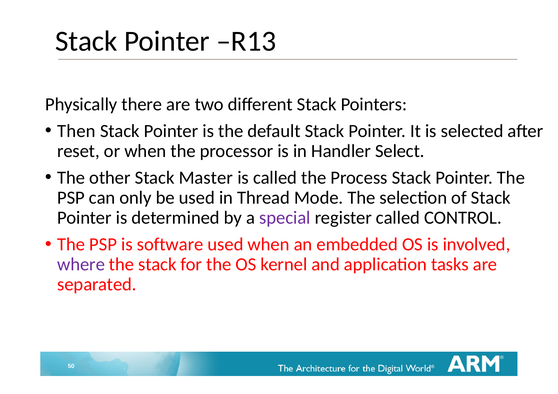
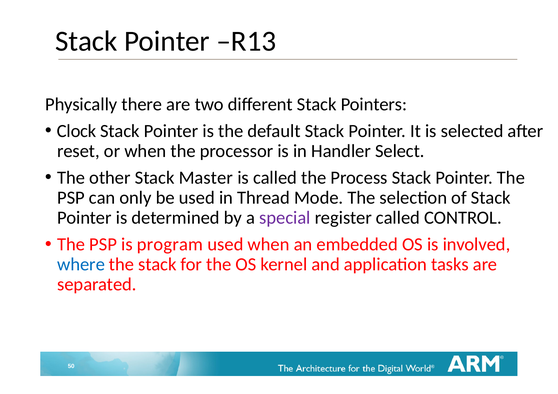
Then: Then -> Clock
software: software -> program
where colour: purple -> blue
